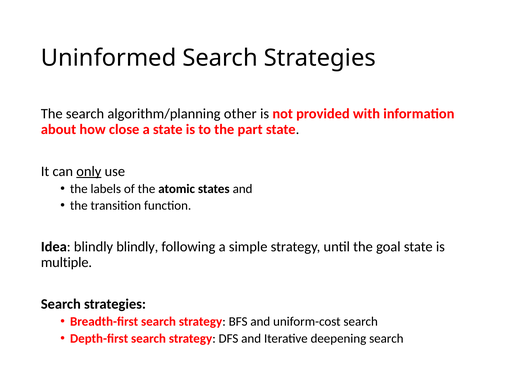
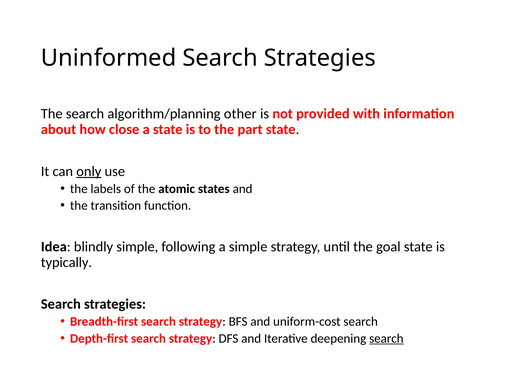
blindly blindly: blindly -> simple
multiple: multiple -> typically
search at (386, 339) underline: none -> present
